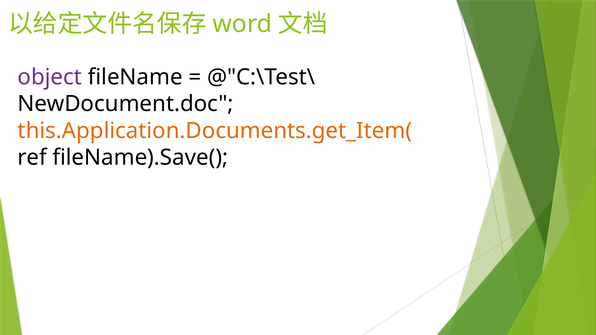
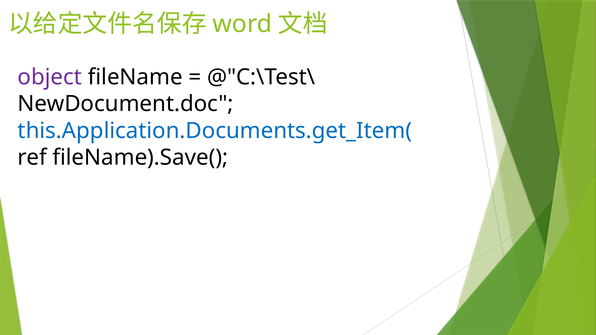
this.Application.Documents.get_Item( colour: orange -> blue
